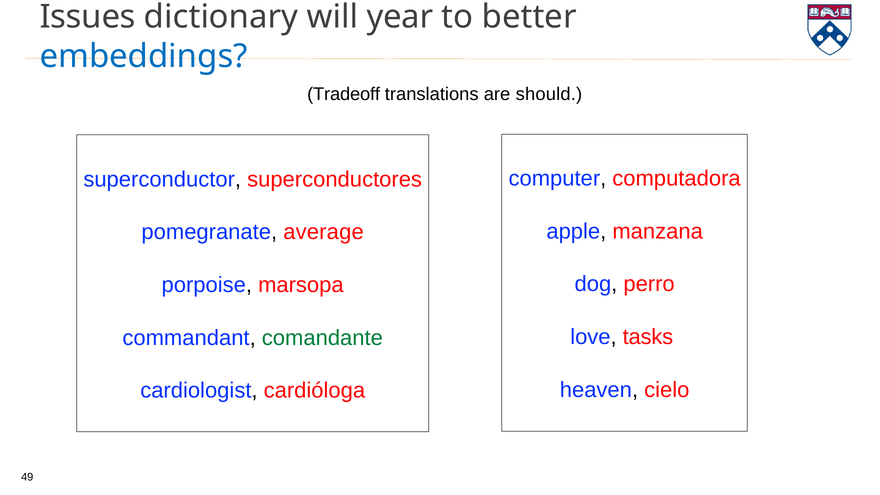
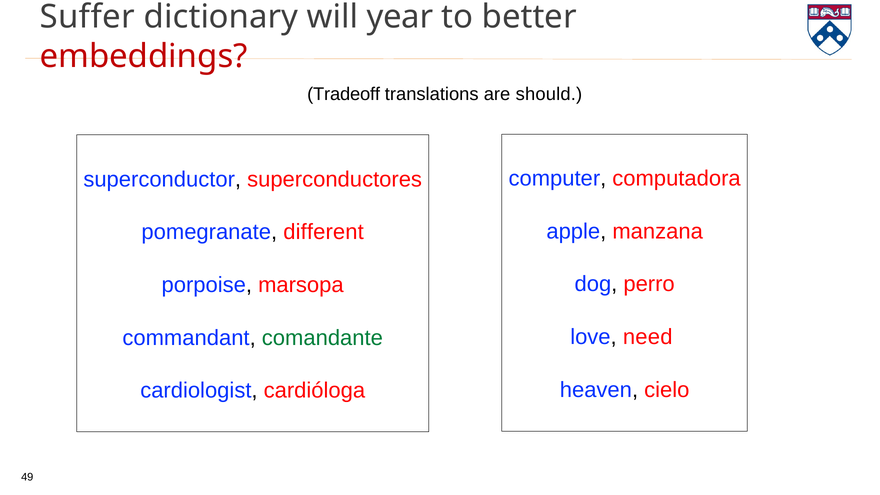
Issues: Issues -> Suffer
embeddings colour: blue -> red
average: average -> different
tasks: tasks -> need
